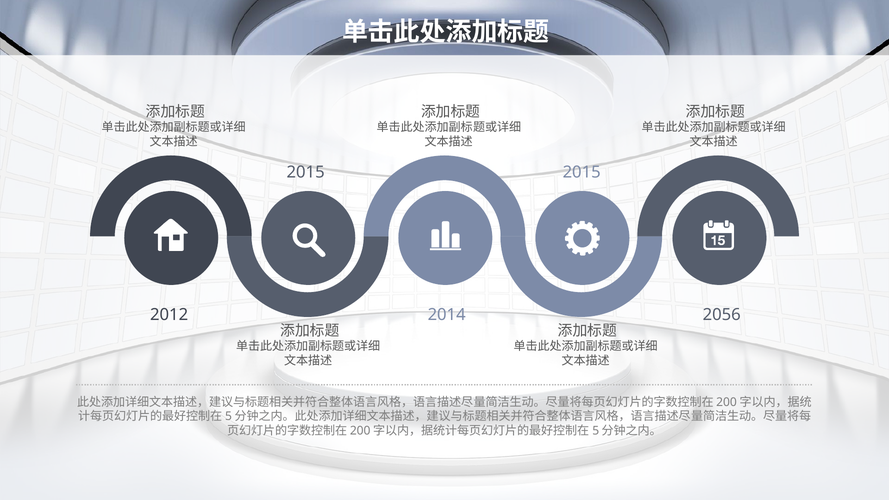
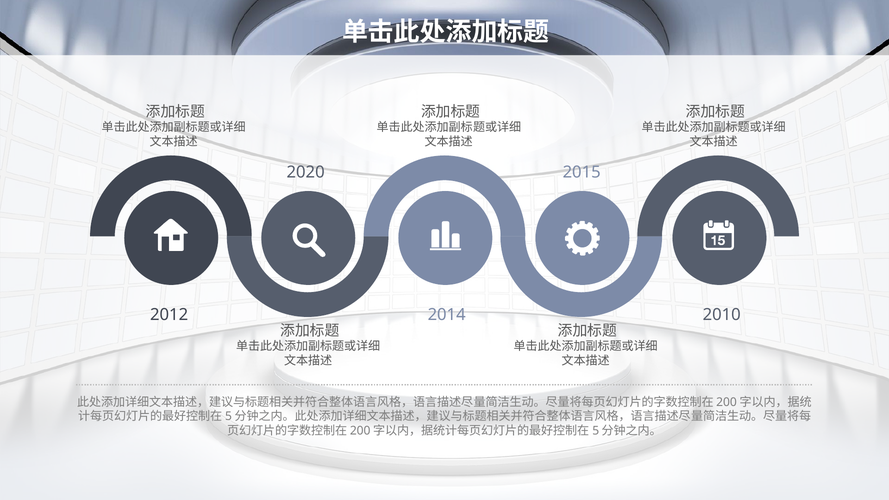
2015 at (306, 172): 2015 -> 2020
2056: 2056 -> 2010
